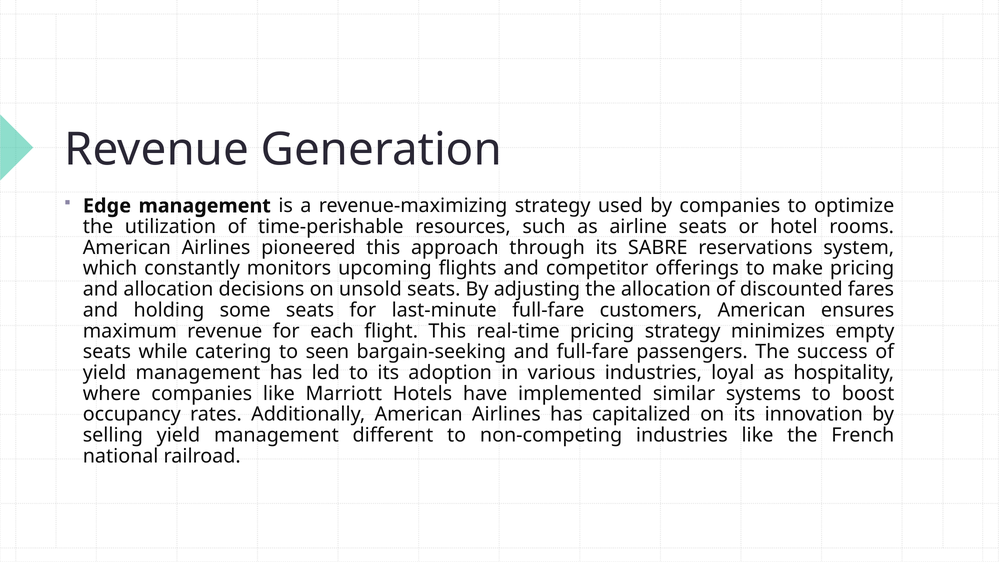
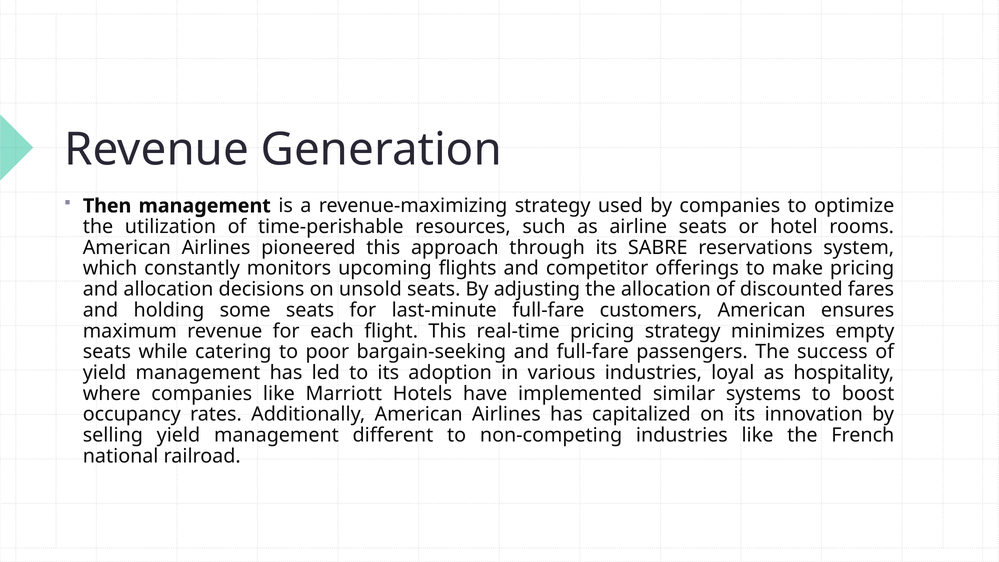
Edge: Edge -> Then
seen: seen -> poor
